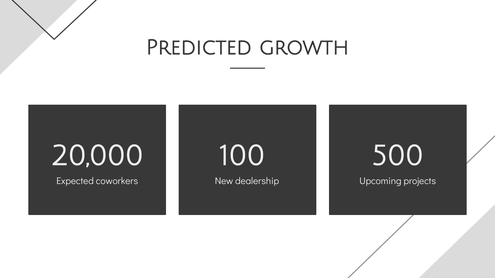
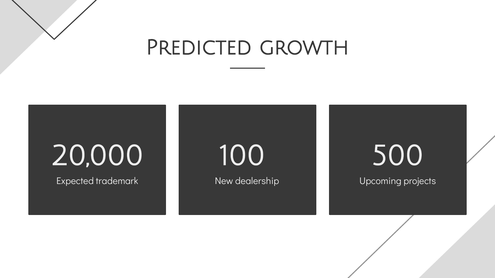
coworkers: coworkers -> trademark
